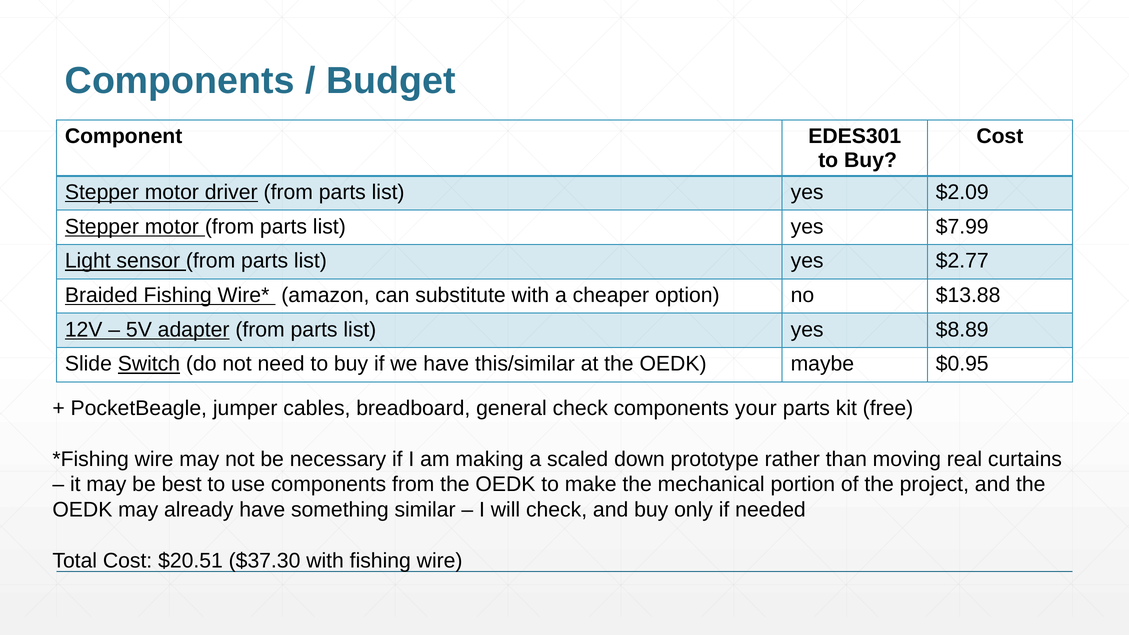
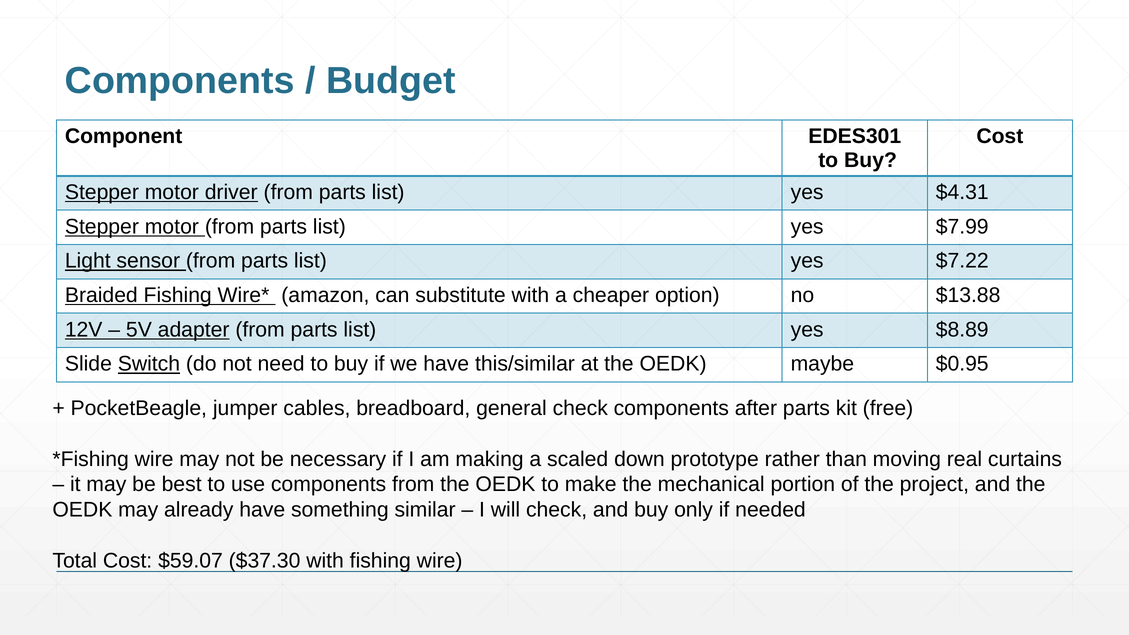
$2.09: $2.09 -> $4.31
$2.77: $2.77 -> $7.22
your: your -> after
$20.51: $20.51 -> $59.07
